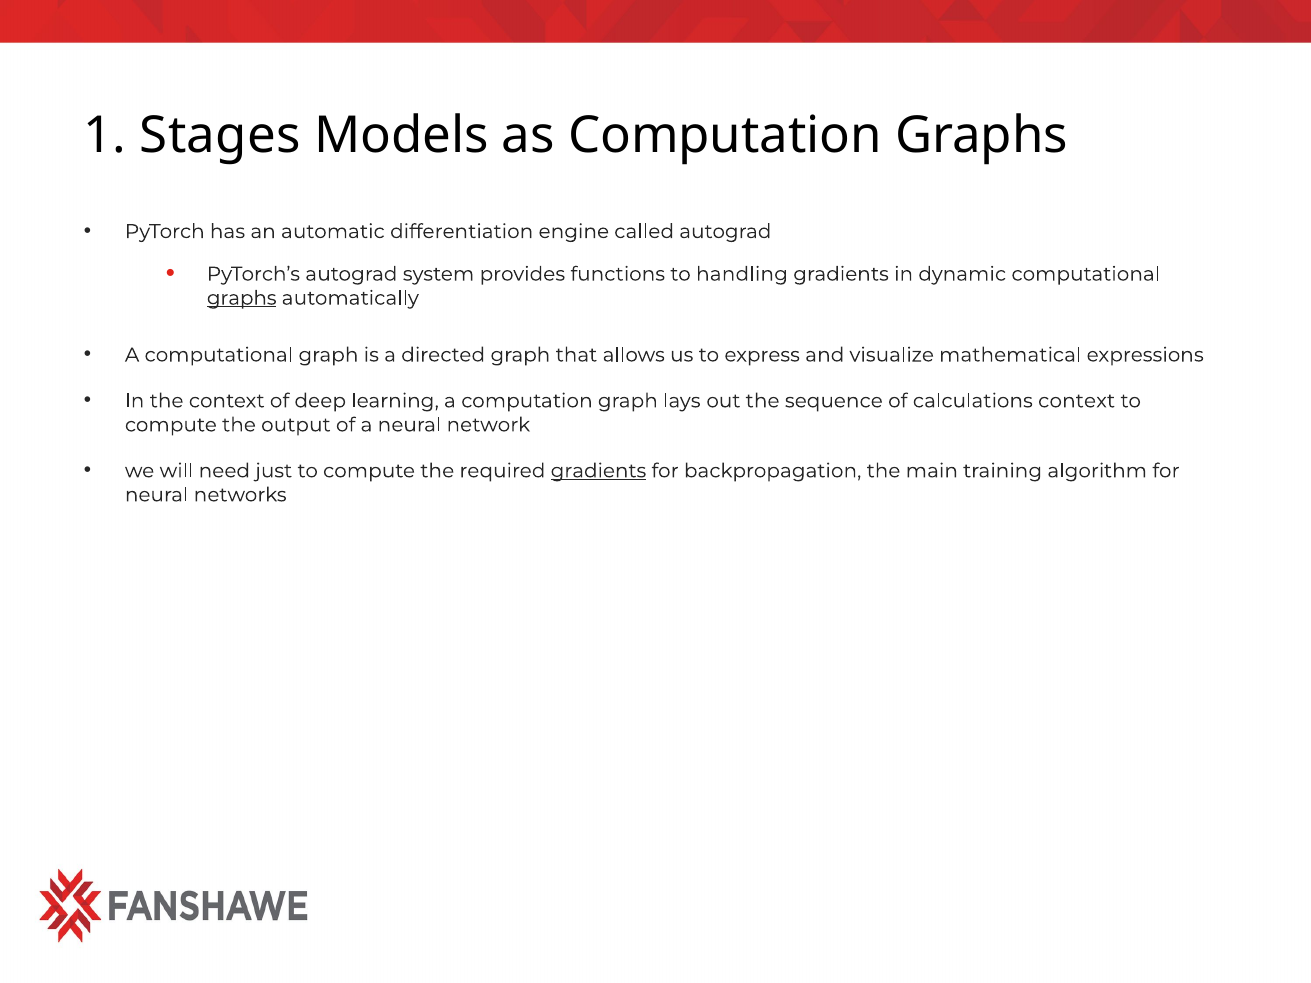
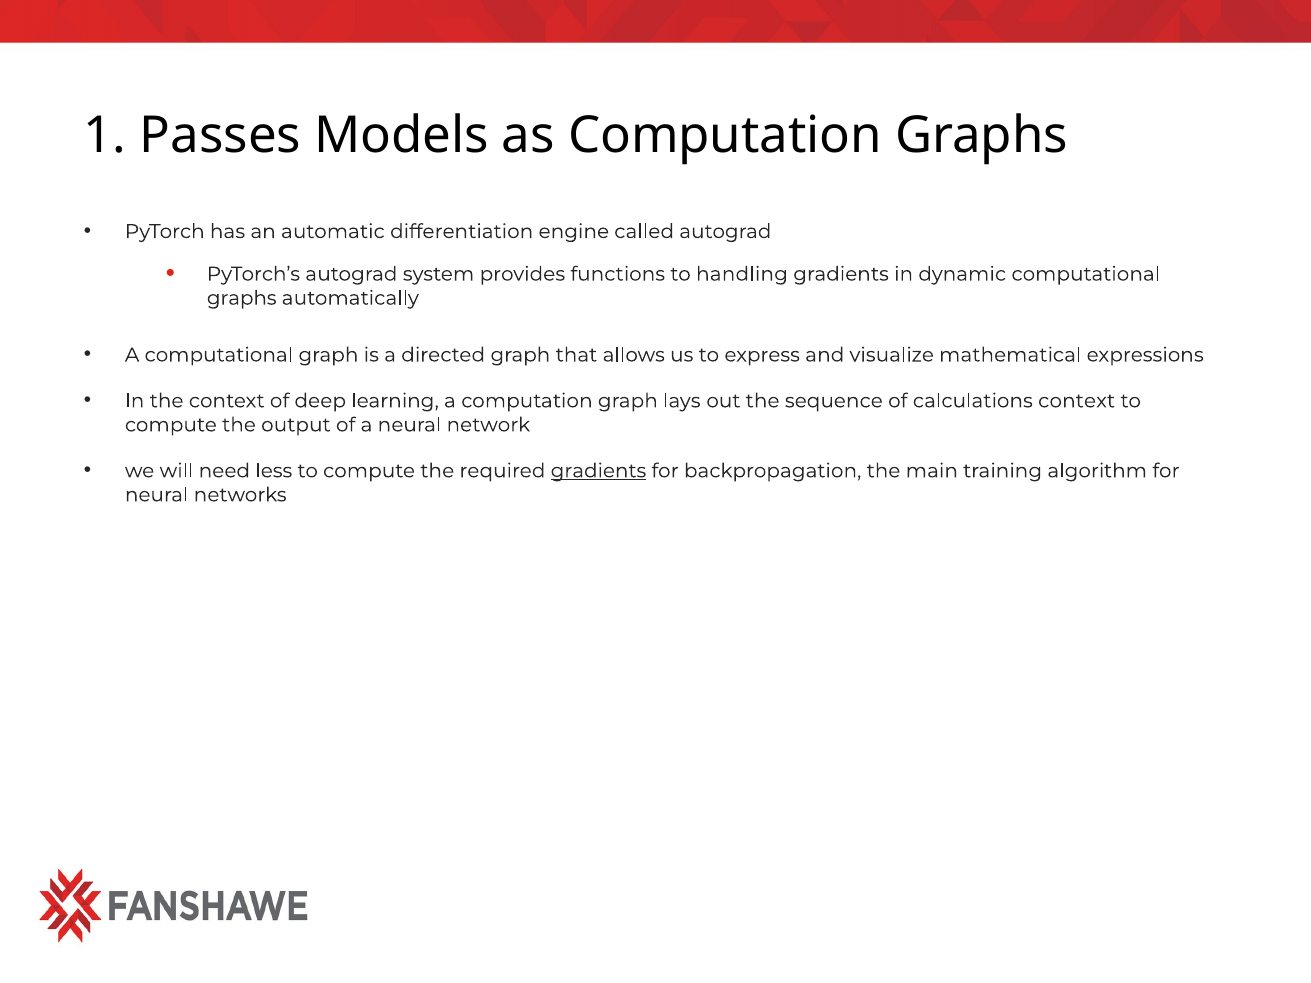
Stages: Stages -> Passes
graphs at (242, 298) underline: present -> none
just: just -> less
